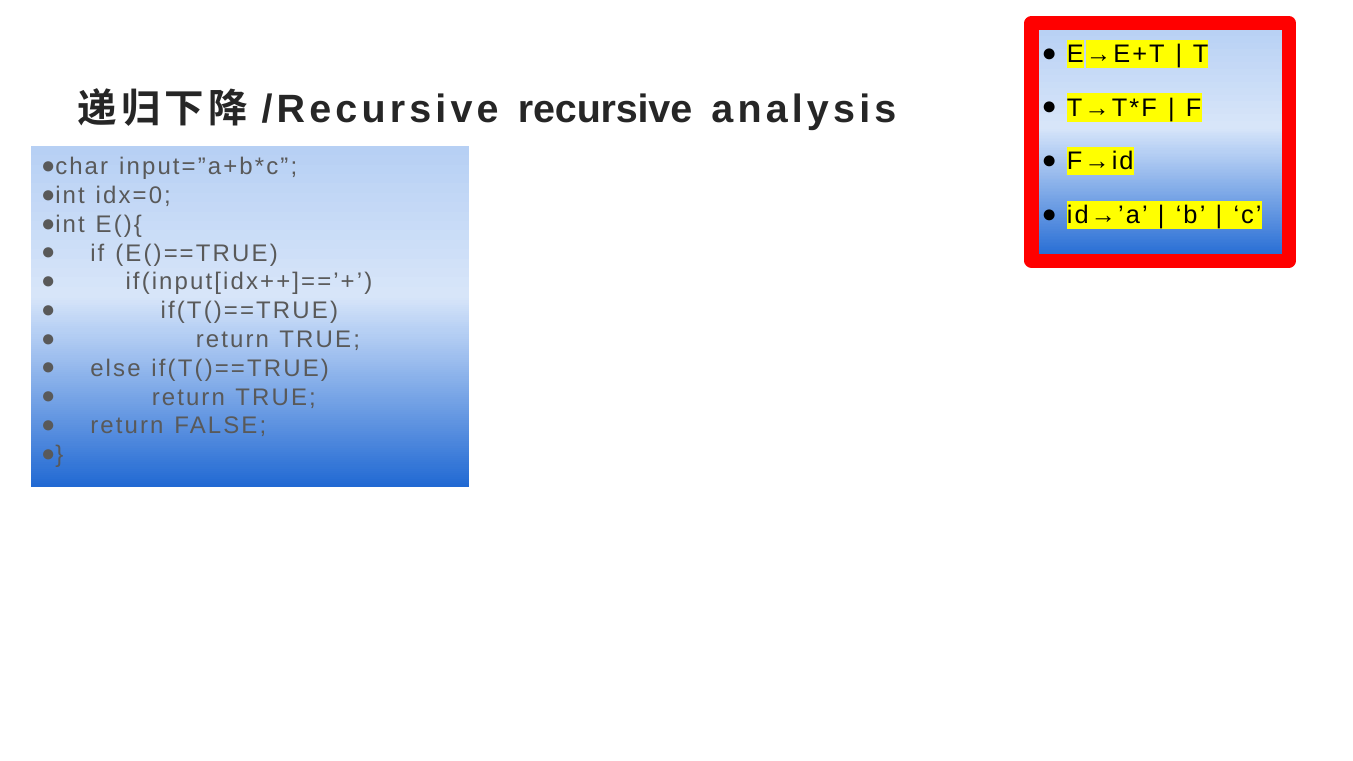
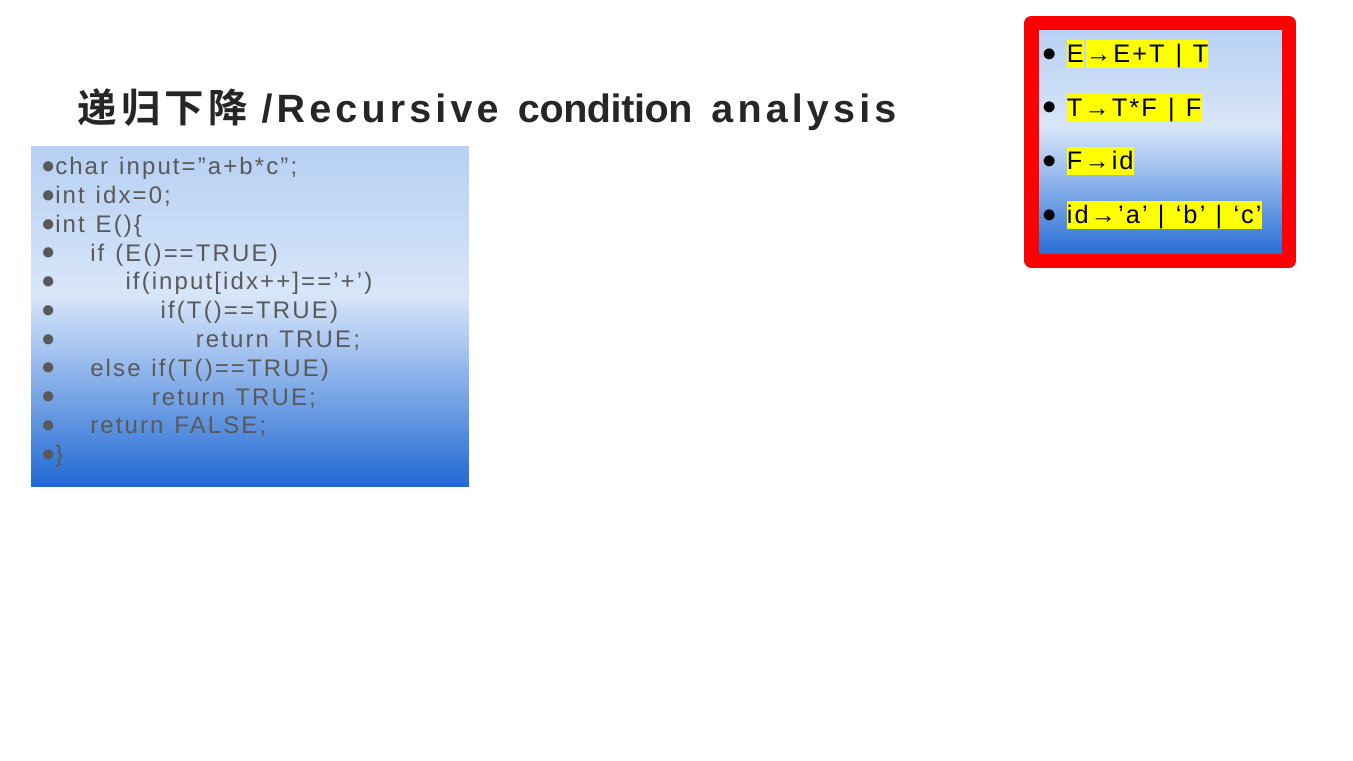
recursive: recursive -> condition
